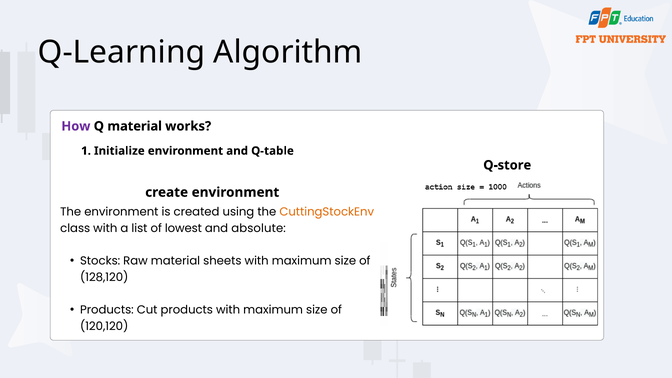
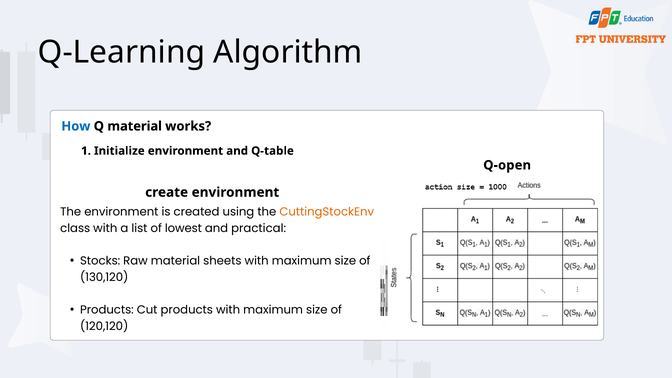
How colour: purple -> blue
Q-store: Q-store -> Q-open
absolute: absolute -> practical
128,120: 128,120 -> 130,120
